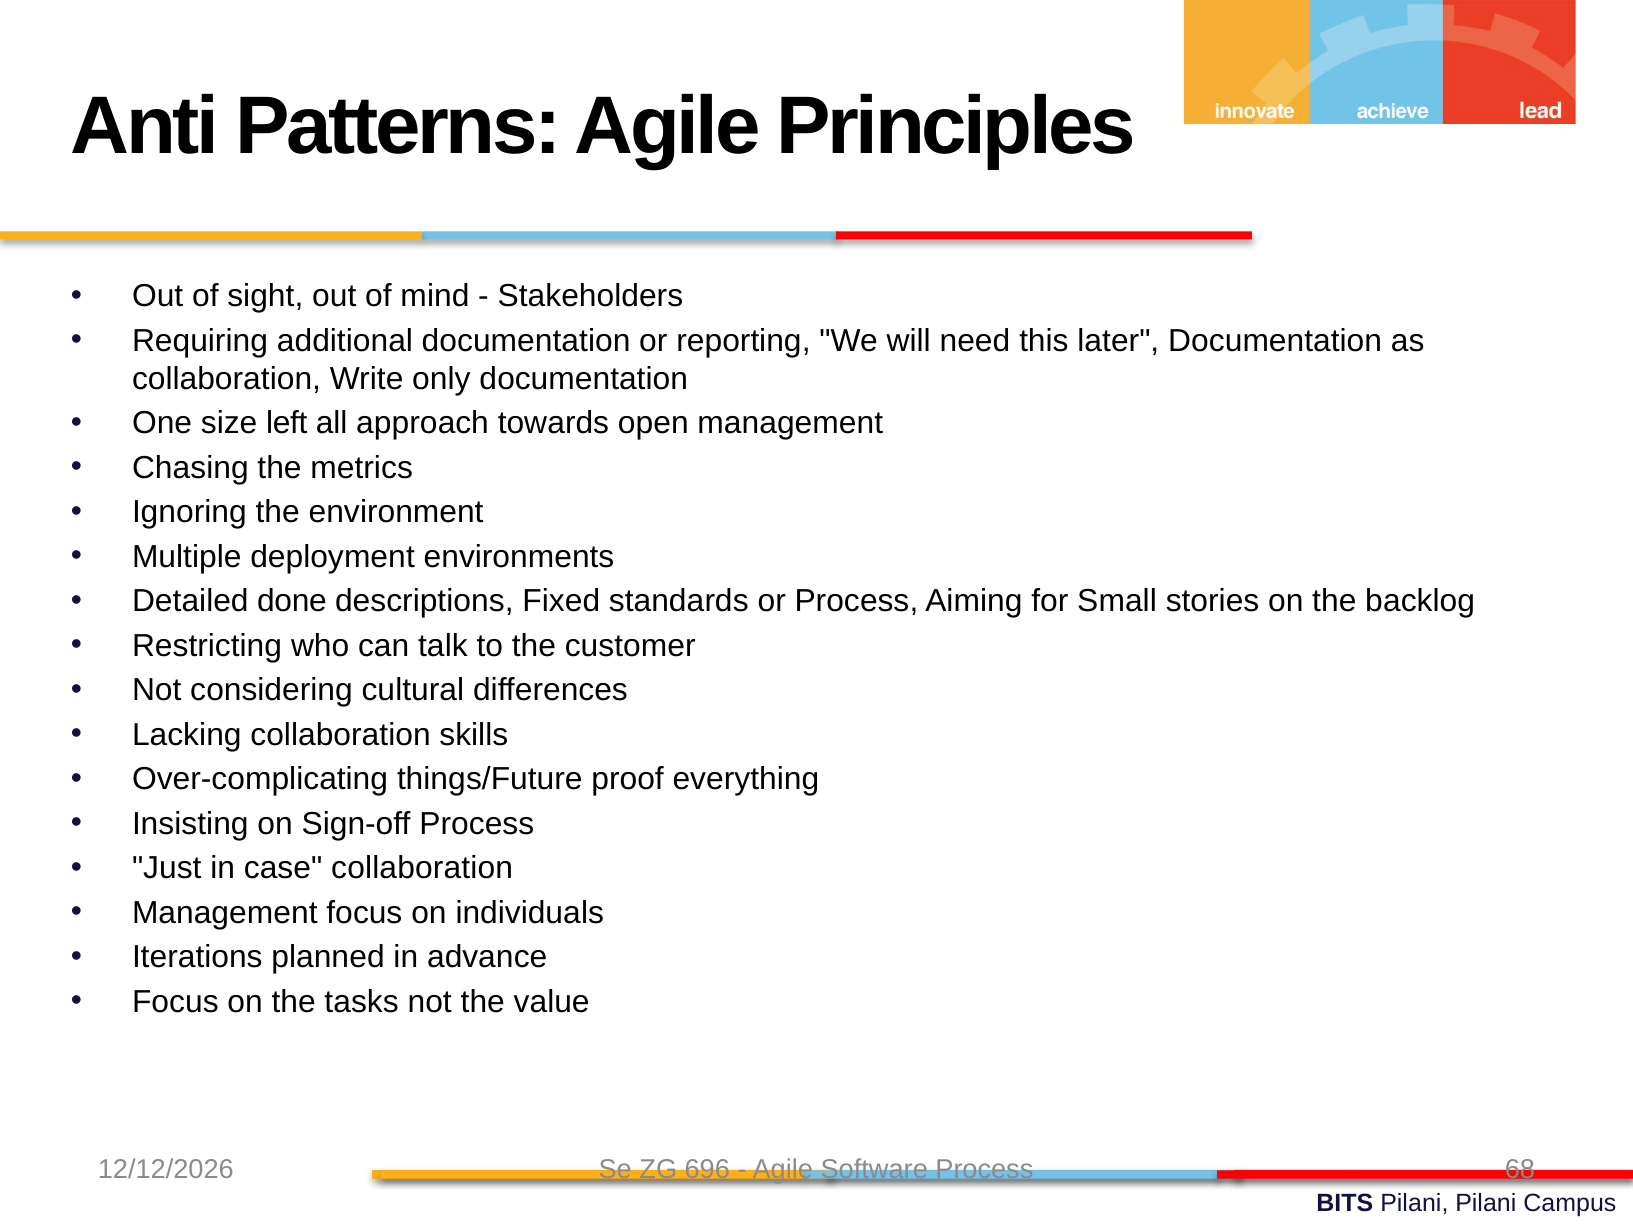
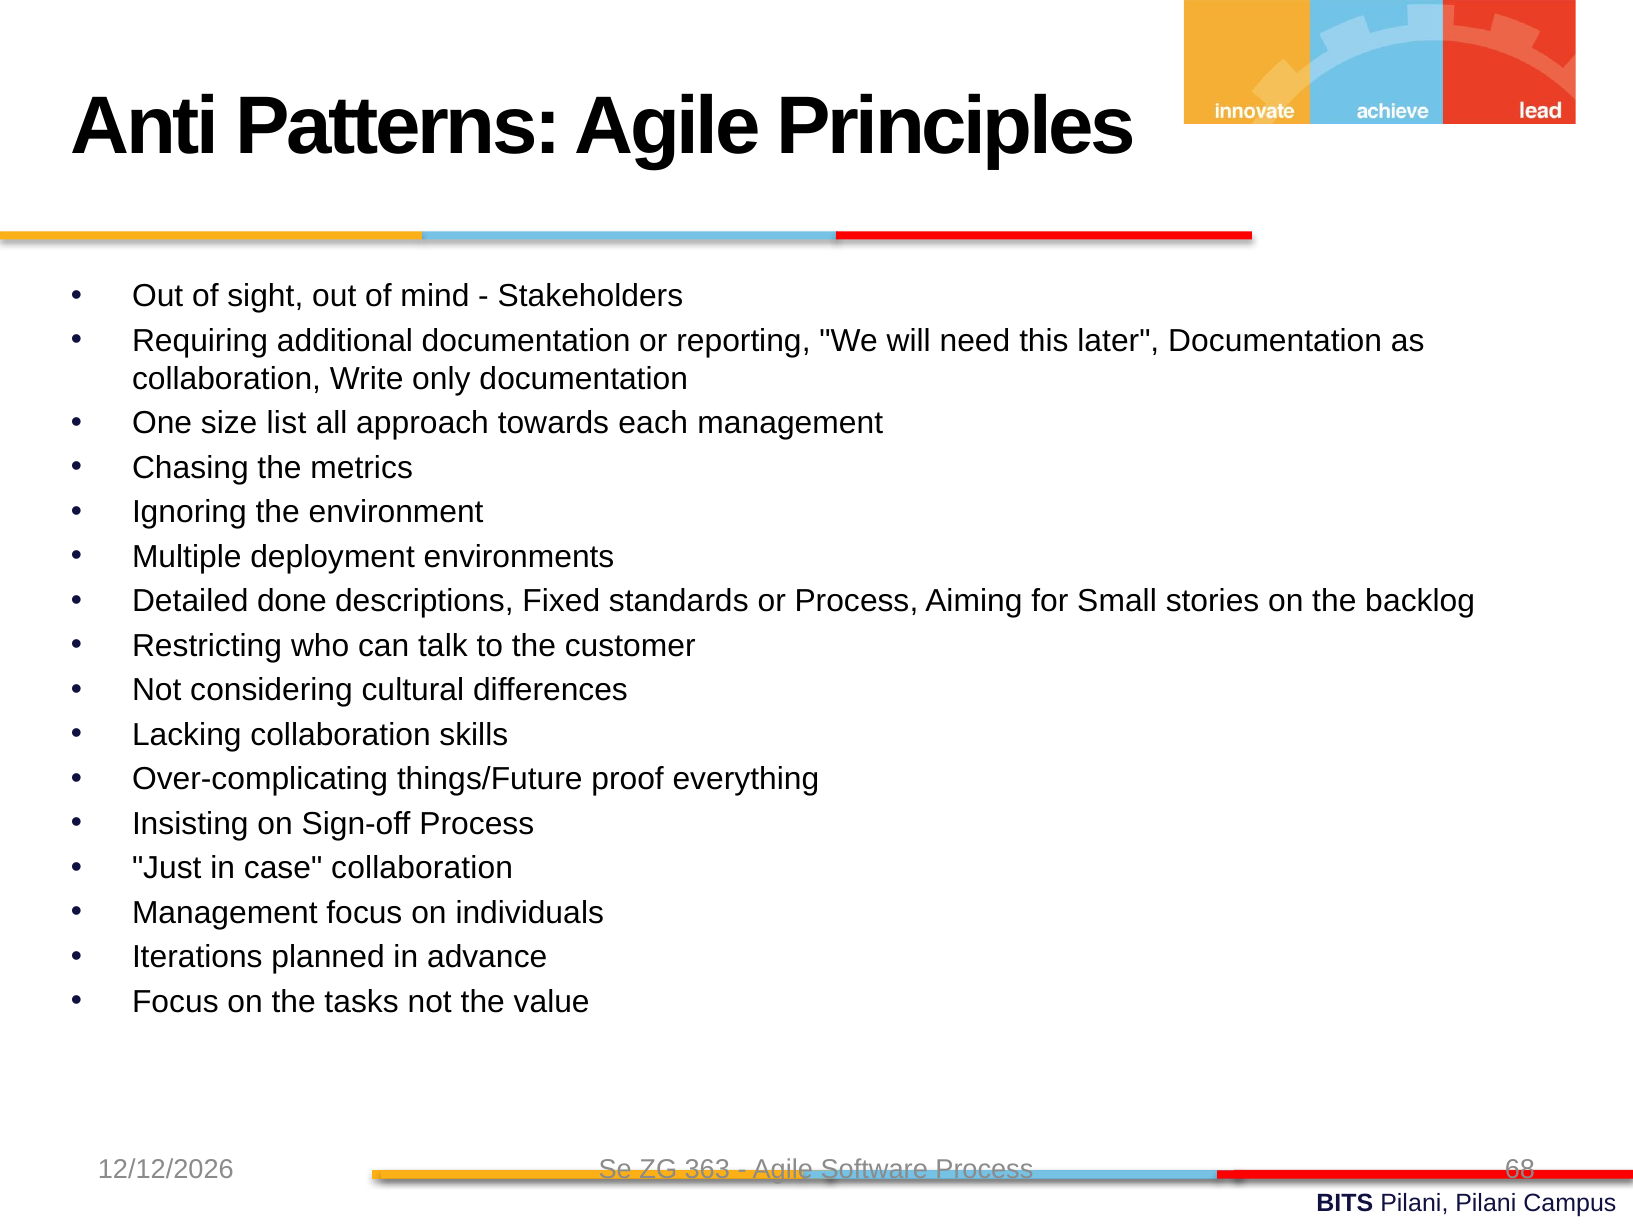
left: left -> list
open: open -> each
696: 696 -> 363
